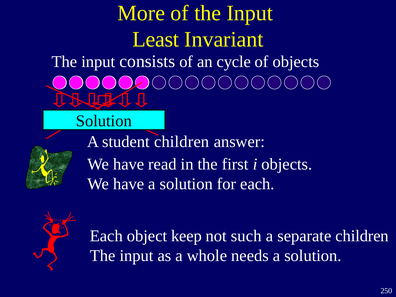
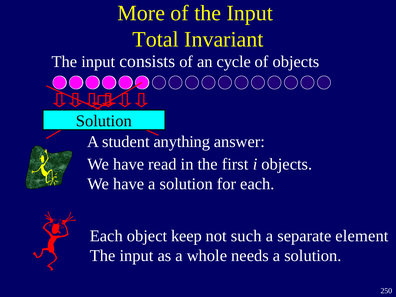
Least: Least -> Total
student children: children -> anything
separate children: children -> element
